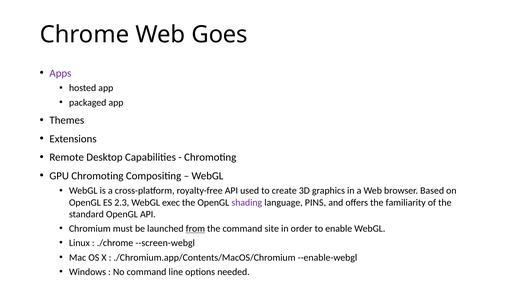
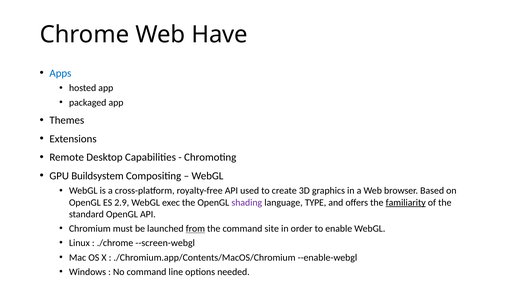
Goes: Goes -> Have
Apps colour: purple -> blue
GPU Chromoting: Chromoting -> Buildsystem
2.3: 2.3 -> 2.9
PINS: PINS -> TYPE
familiarity underline: none -> present
